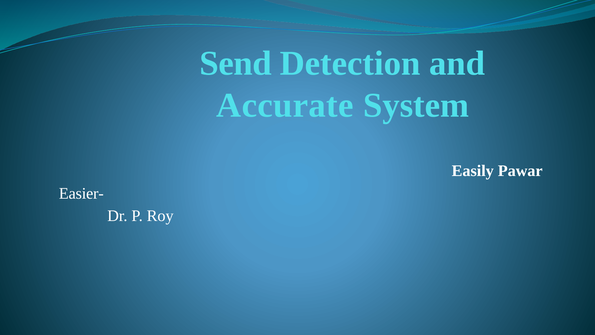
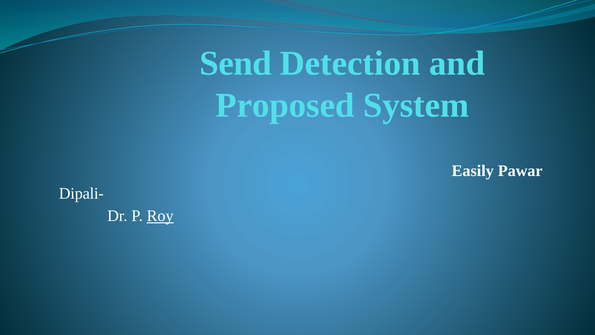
Accurate: Accurate -> Proposed
Easier-: Easier- -> Dipali-
Roy underline: none -> present
